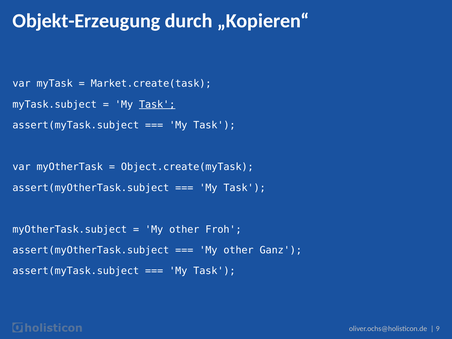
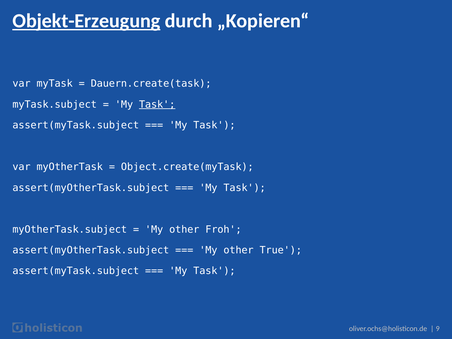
Objekt-Erzeugung underline: none -> present
Market.create(task: Market.create(task -> Dauern.create(task
Ganz: Ganz -> True
